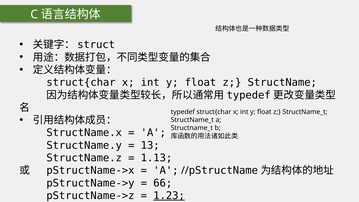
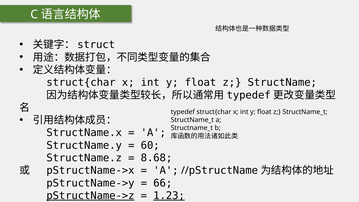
13: 13 -> 60
1.13: 1.13 -> 8.68
pStructName->z underline: none -> present
